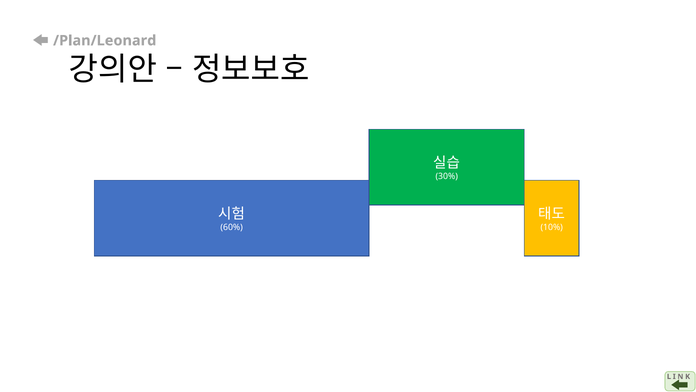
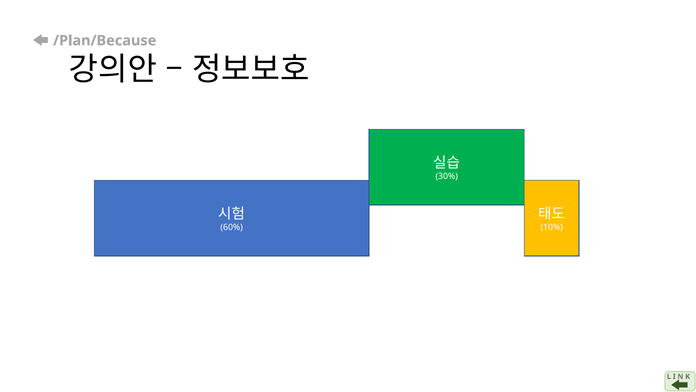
/Plan/Leonard: /Plan/Leonard -> /Plan/Because
